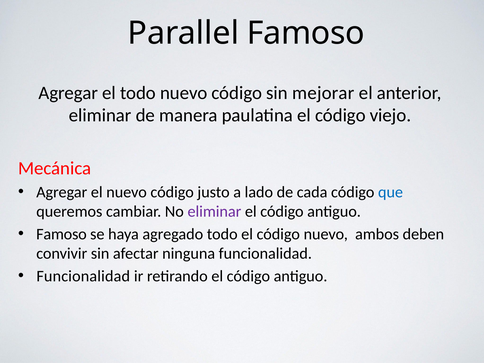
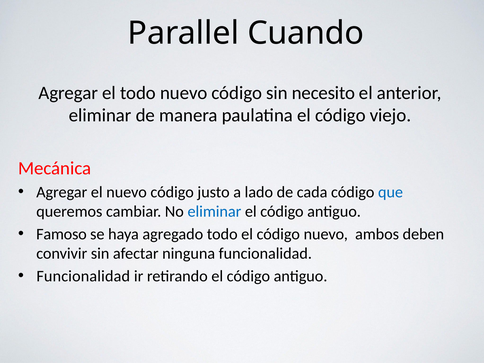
Parallel Famoso: Famoso -> Cuando
mejorar: mejorar -> necesito
eliminar at (214, 212) colour: purple -> blue
